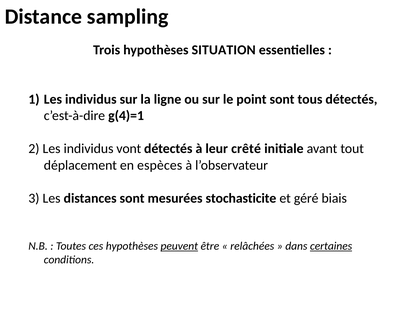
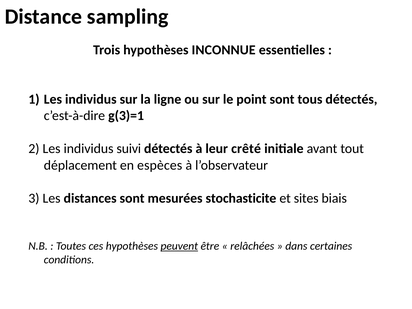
SITUATION: SITUATION -> INCONNUE
g(4)=1: g(4)=1 -> g(3)=1
vont: vont -> suivi
géré: géré -> sites
certaines underline: present -> none
